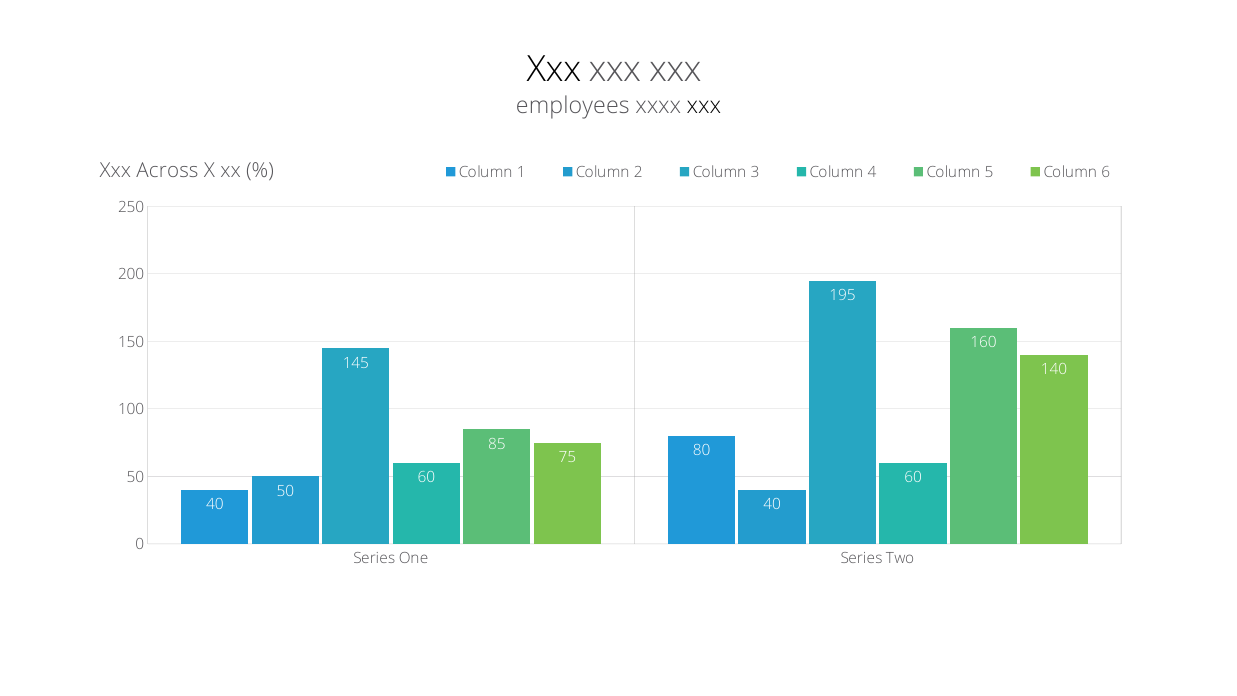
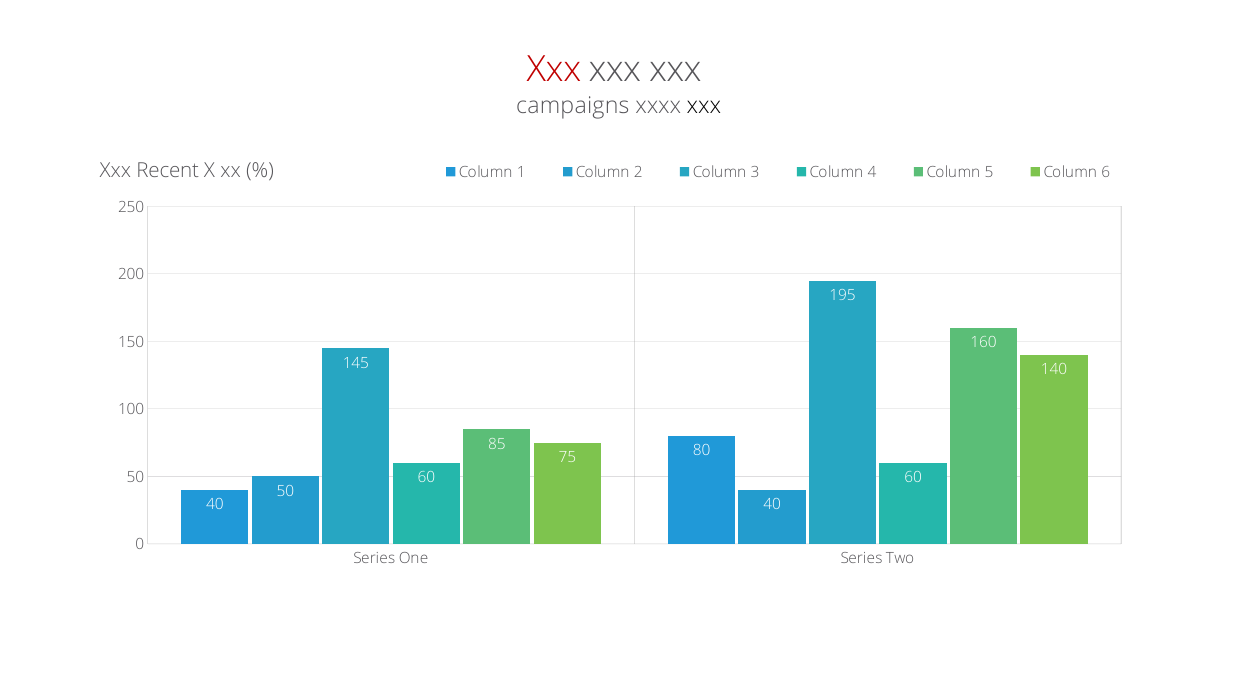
Xxx at (554, 69) colour: black -> red
employees: employees -> campaigns
Across: Across -> Recent
